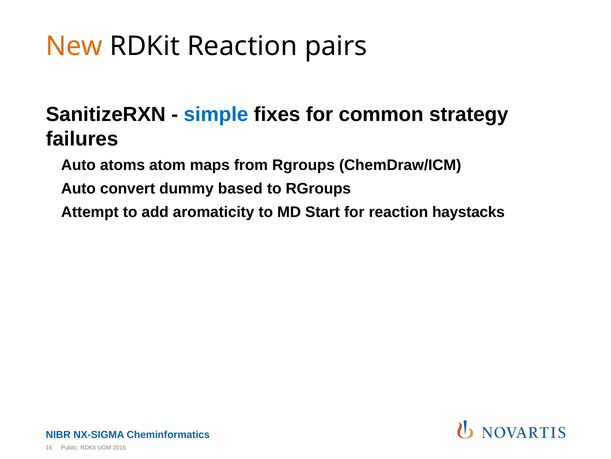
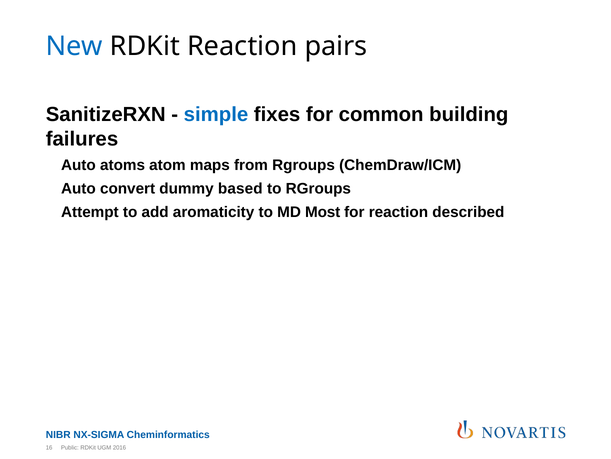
New colour: orange -> blue
strategy: strategy -> building
Start: Start -> Most
haystacks: haystacks -> described
